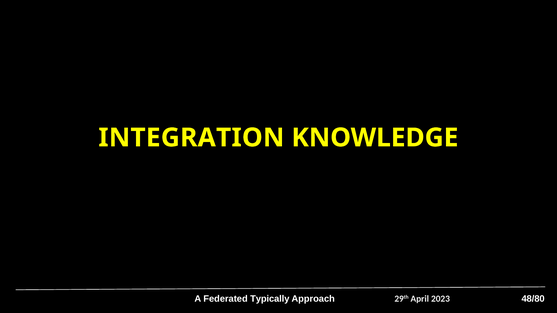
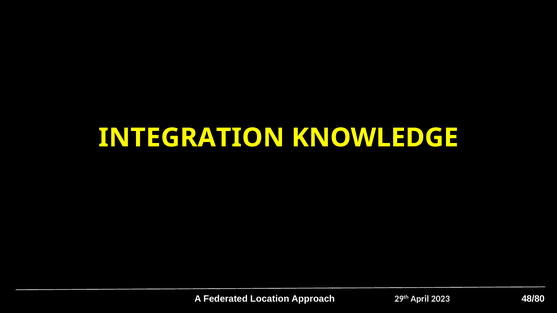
Typically: Typically -> Location
